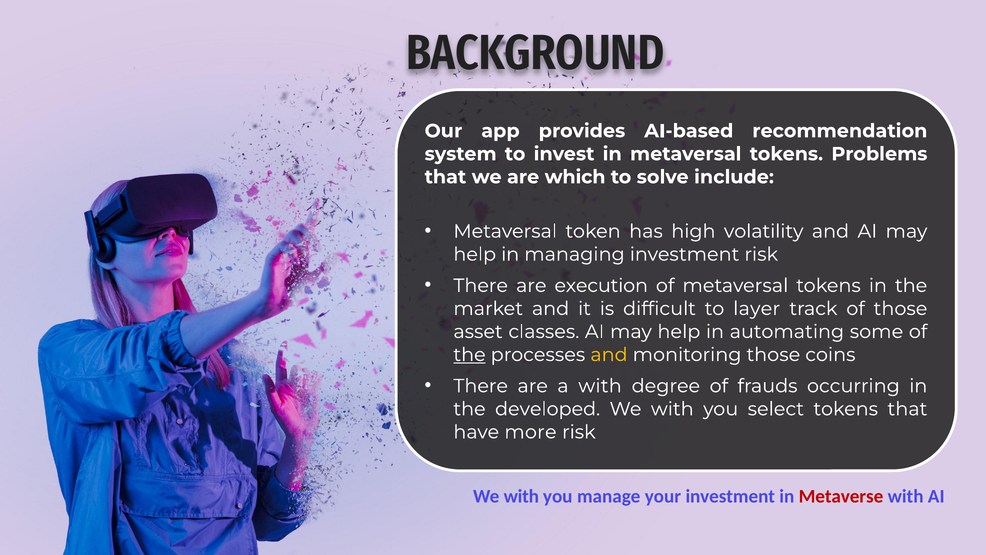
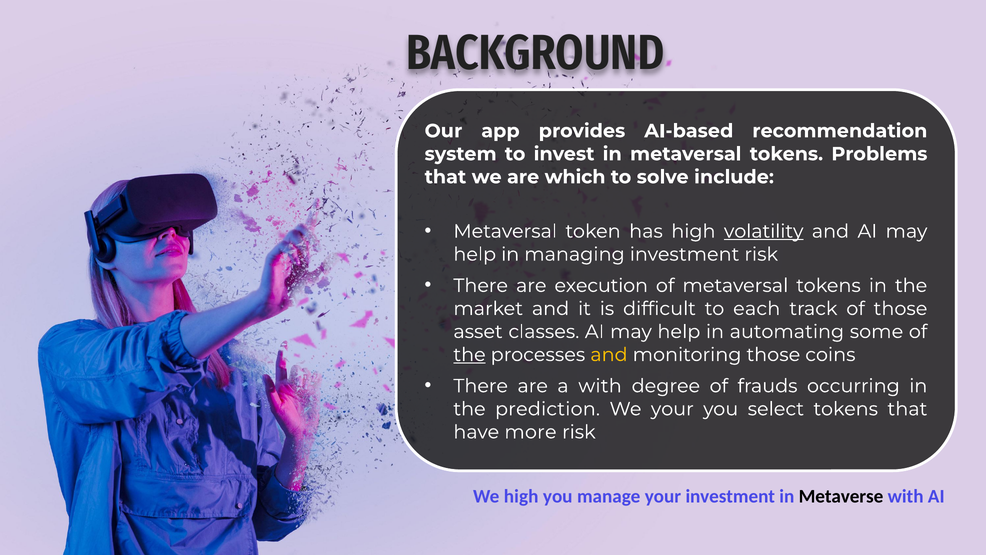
volatility underline: none -> present
layer: layer -> each
developed: developed -> prediction
with at (672, 409): with -> your
with at (521, 496): with -> high
Metaverse colour: red -> black
